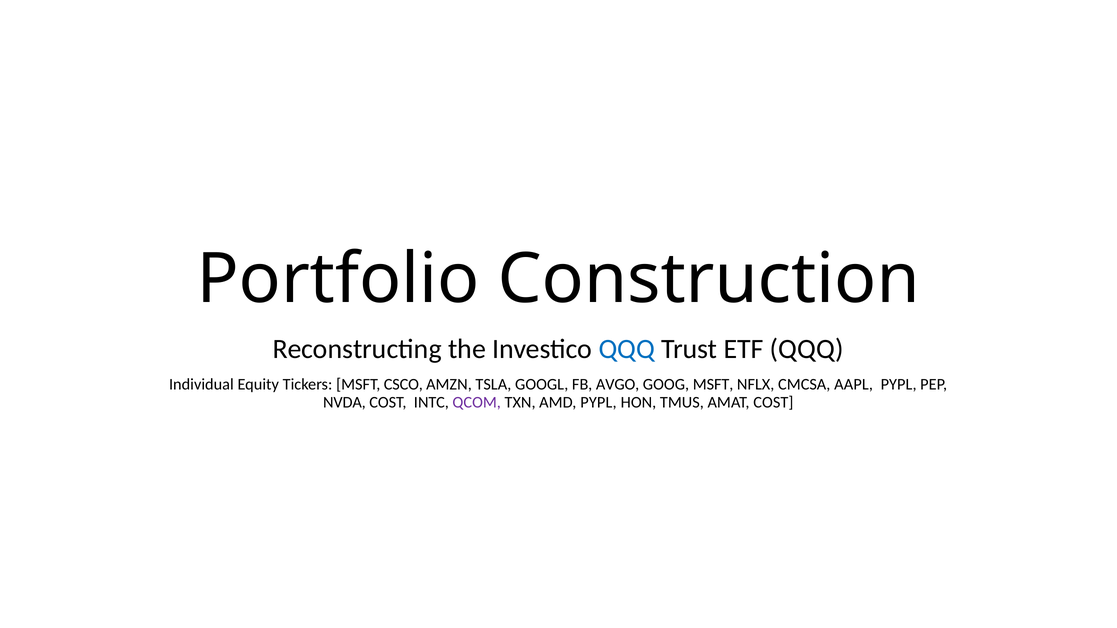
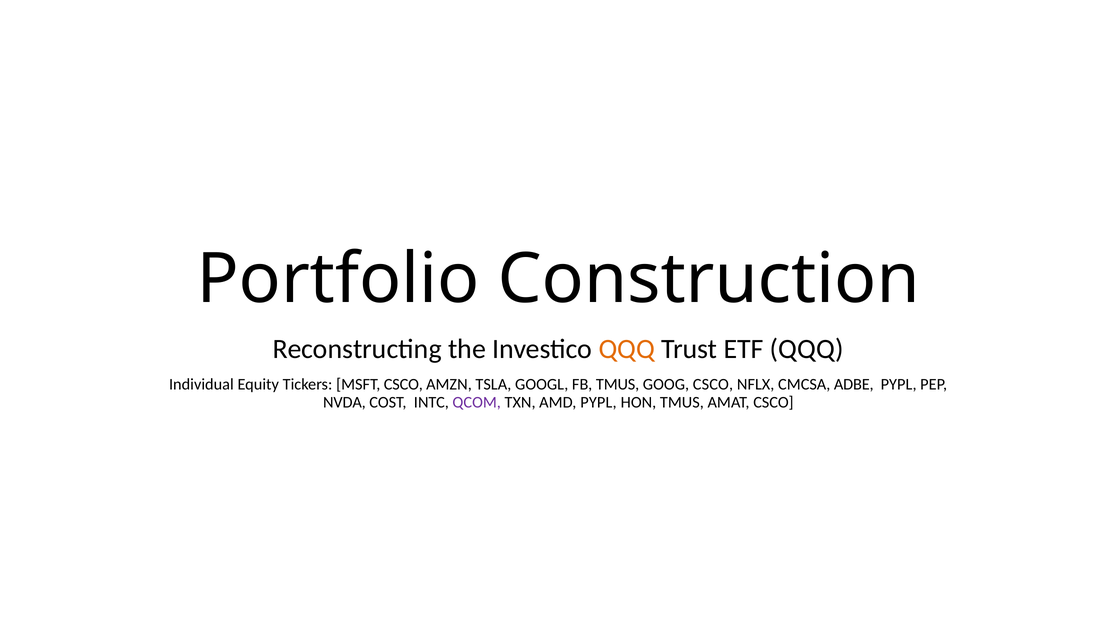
QQQ at (627, 349) colour: blue -> orange
FB AVGO: AVGO -> TMUS
GOOG MSFT: MSFT -> CSCO
AAPL: AAPL -> ADBE
AMAT COST: COST -> CSCO
